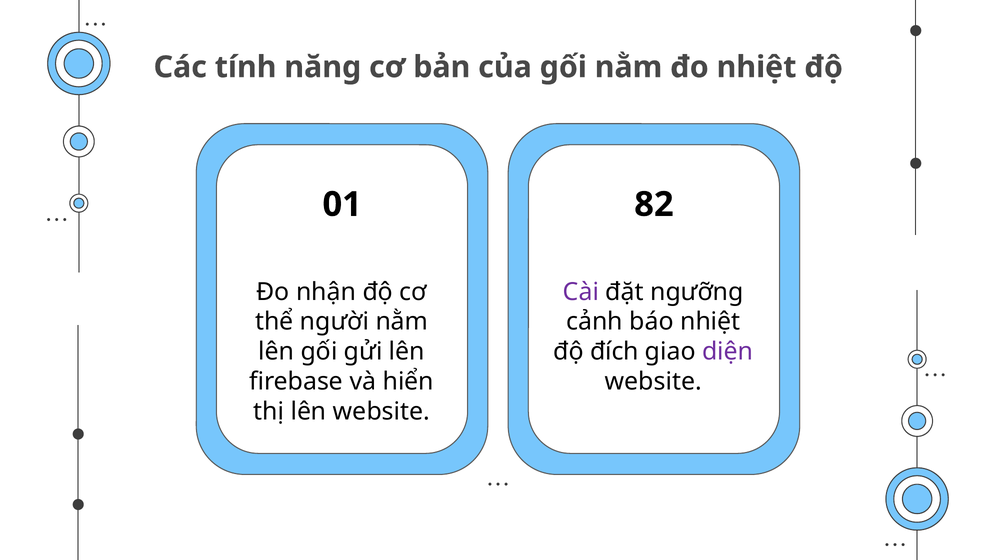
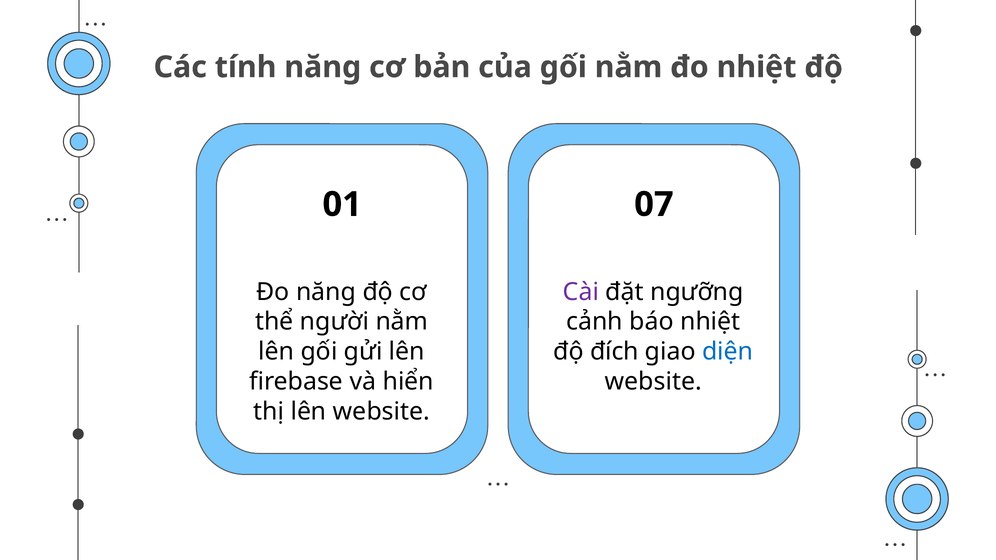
82: 82 -> 07
Đo nhận: nhận -> năng
diện colour: purple -> blue
